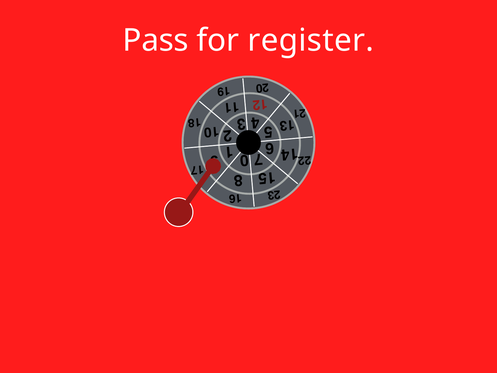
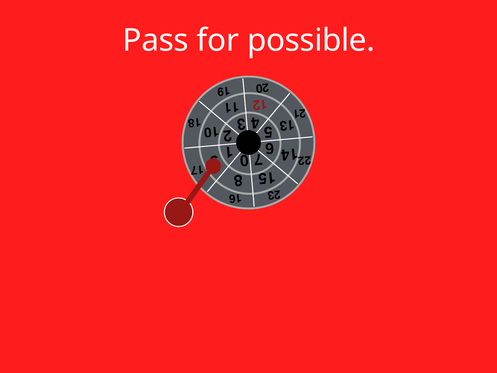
register: register -> possible
